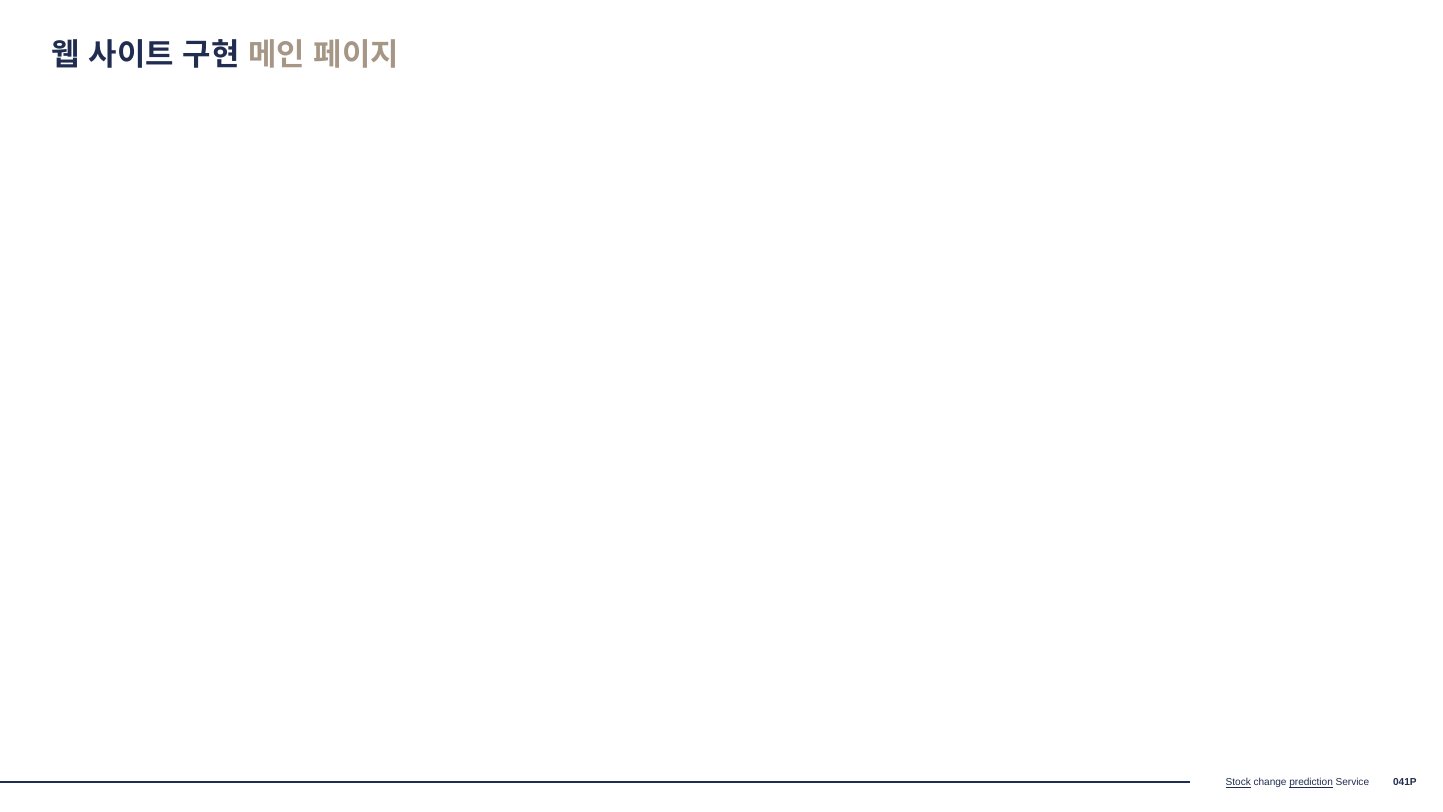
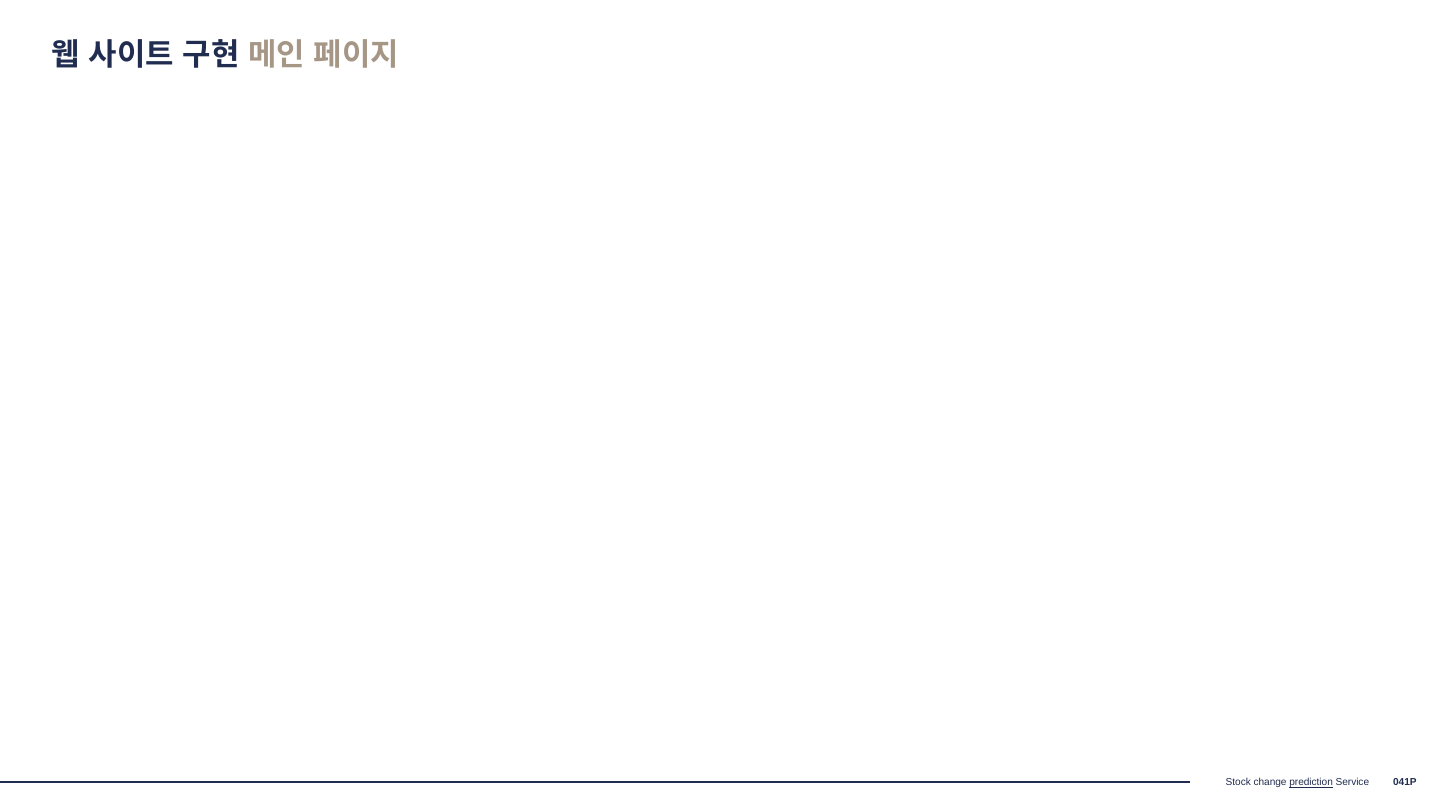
Stock underline: present -> none
